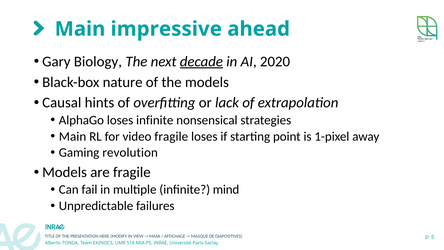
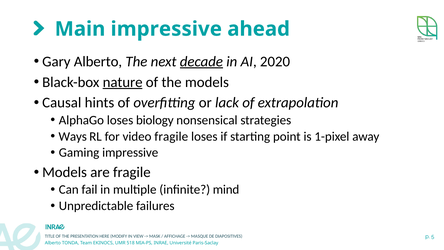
Gary Biology: Biology -> Alberto
nature underline: none -> present
loses infinite: infinite -> biology
Main at (73, 136): Main -> Ways
Gaming revolution: revolution -> impressive
